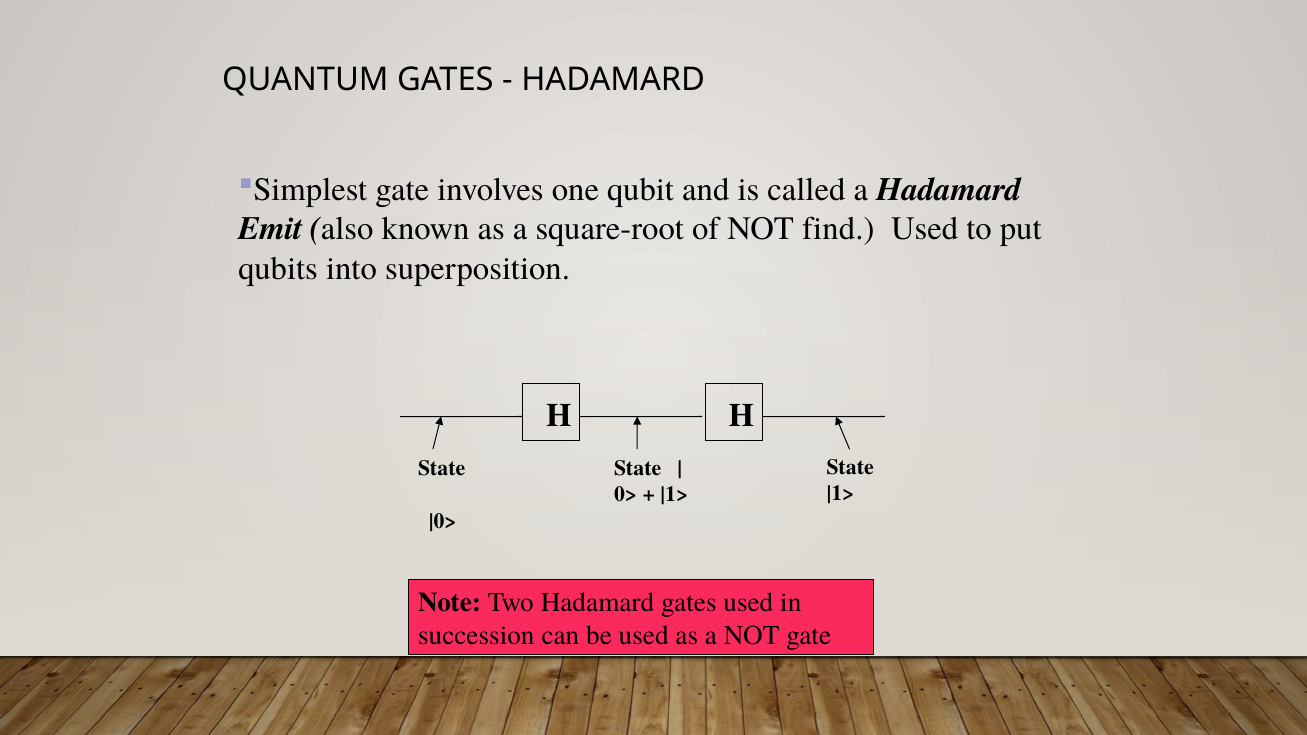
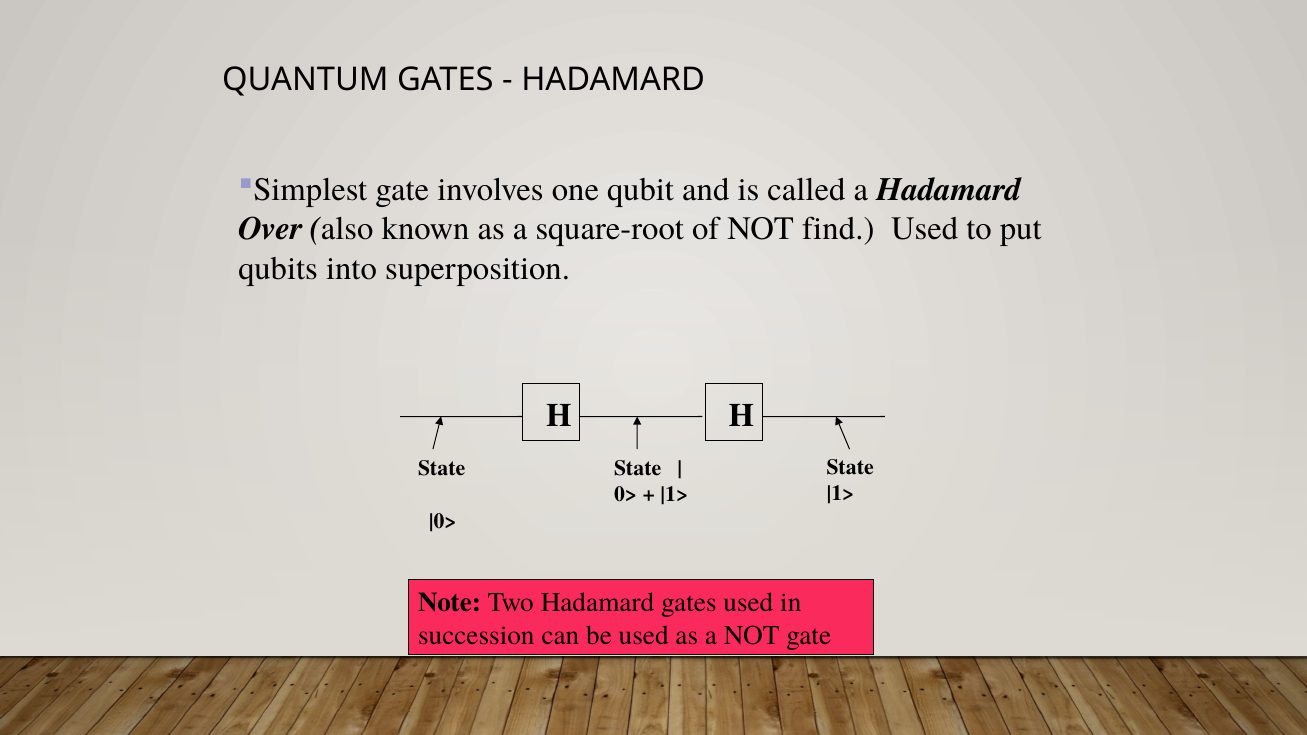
Emit: Emit -> Over
